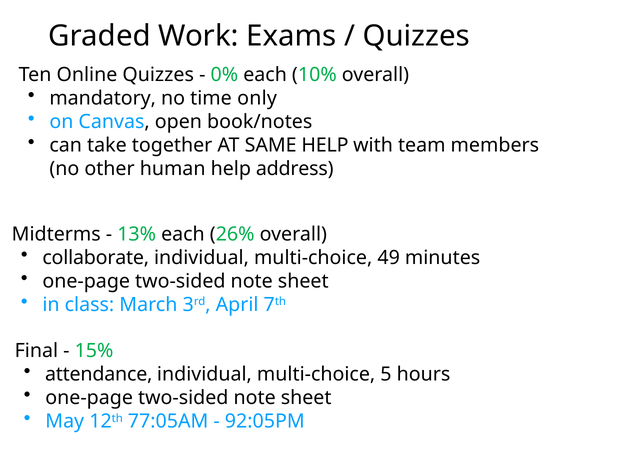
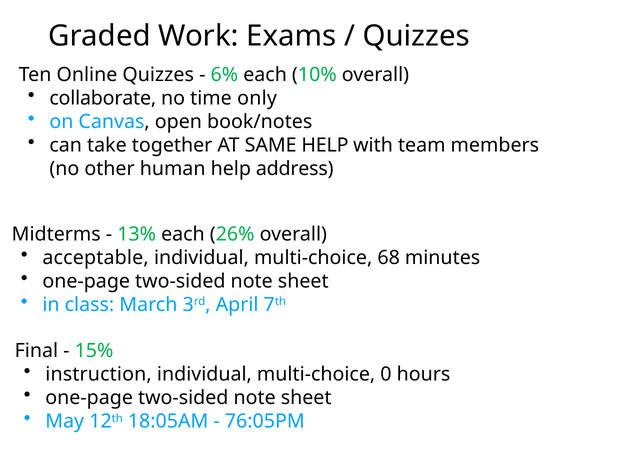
0%: 0% -> 6%
mandatory: mandatory -> collaborate
collaborate: collaborate -> acceptable
49: 49 -> 68
attendance: attendance -> instruction
5: 5 -> 0
77:05AM: 77:05AM -> 18:05AM
92:05PM: 92:05PM -> 76:05PM
